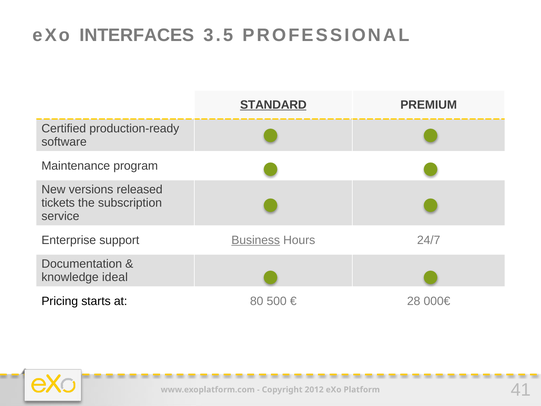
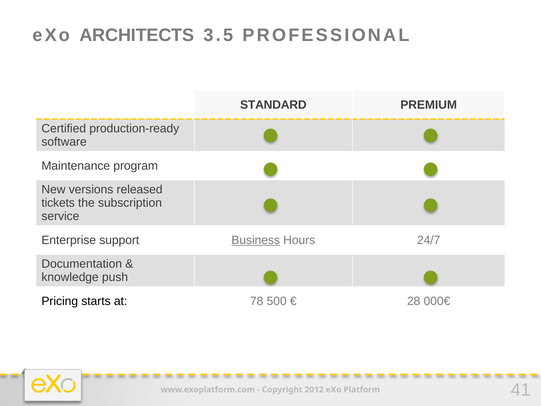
INTERFACES: INTERFACES -> ARCHITECTS
STANDARD underline: present -> none
ideal: ideal -> push
80: 80 -> 78
